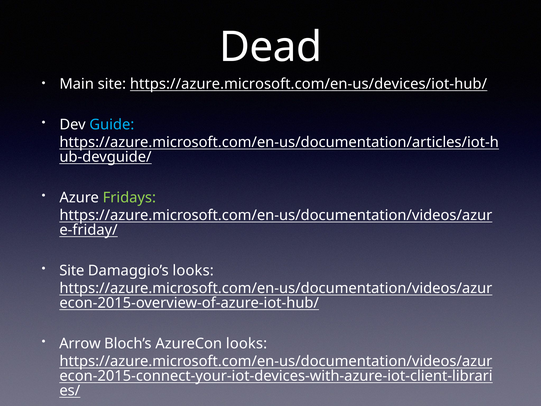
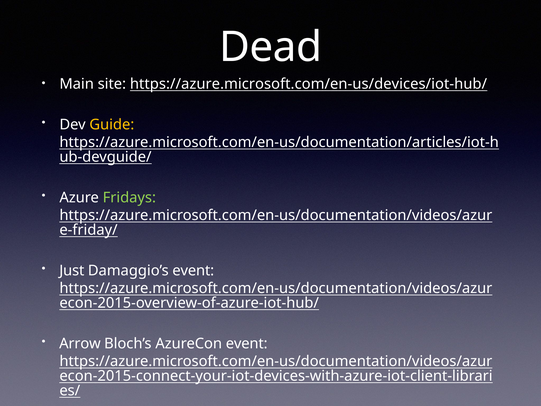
Guide colour: light blue -> yellow
Site at (72, 270): Site -> Just
Damaggio’s looks: looks -> event
AzureCon looks: looks -> event
